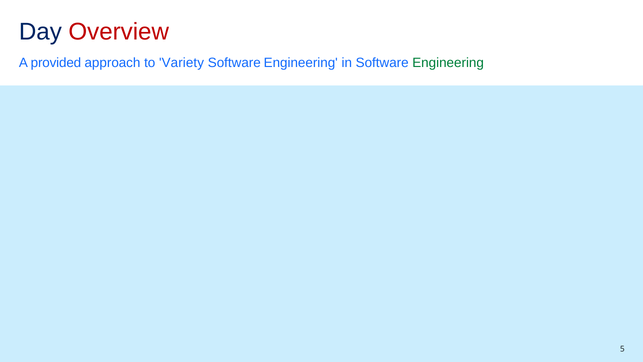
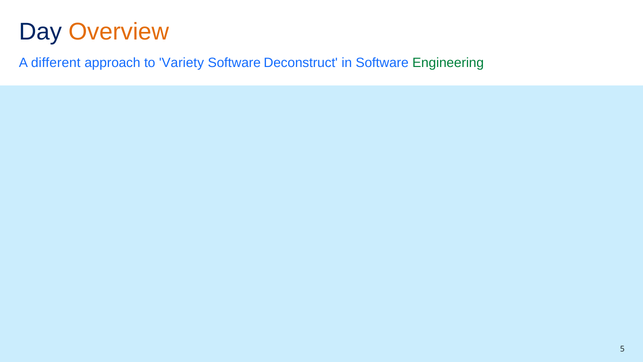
Overview colour: red -> orange
provided: provided -> different
Engineering at (301, 63): Engineering -> Deconstruct
